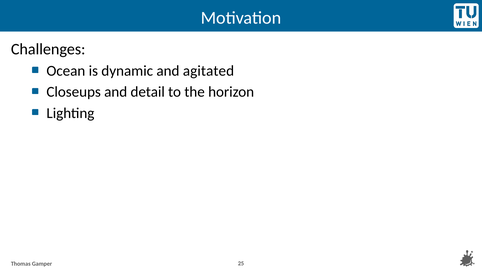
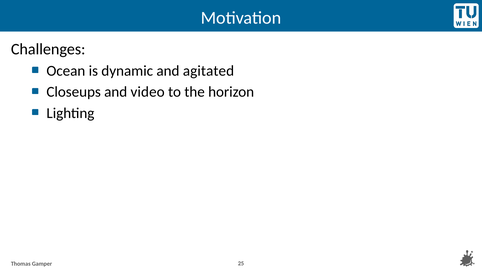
detail: detail -> video
